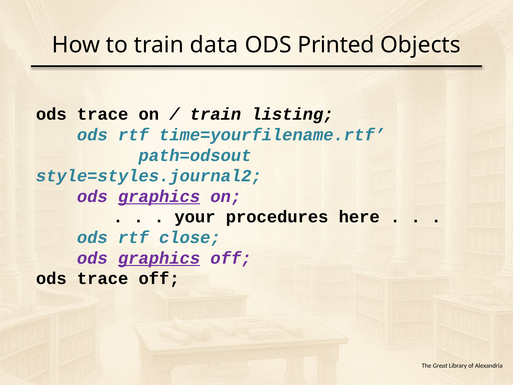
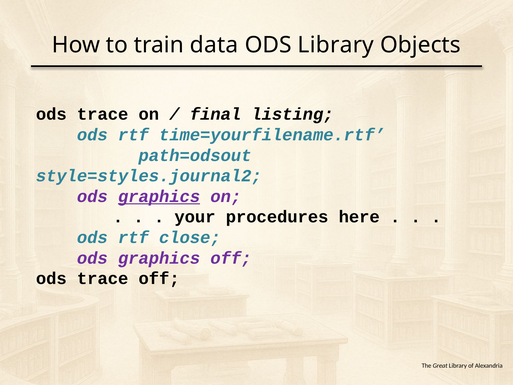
ODS Printed: Printed -> Library
train at (215, 114): train -> final
graphics at (159, 258) underline: present -> none
